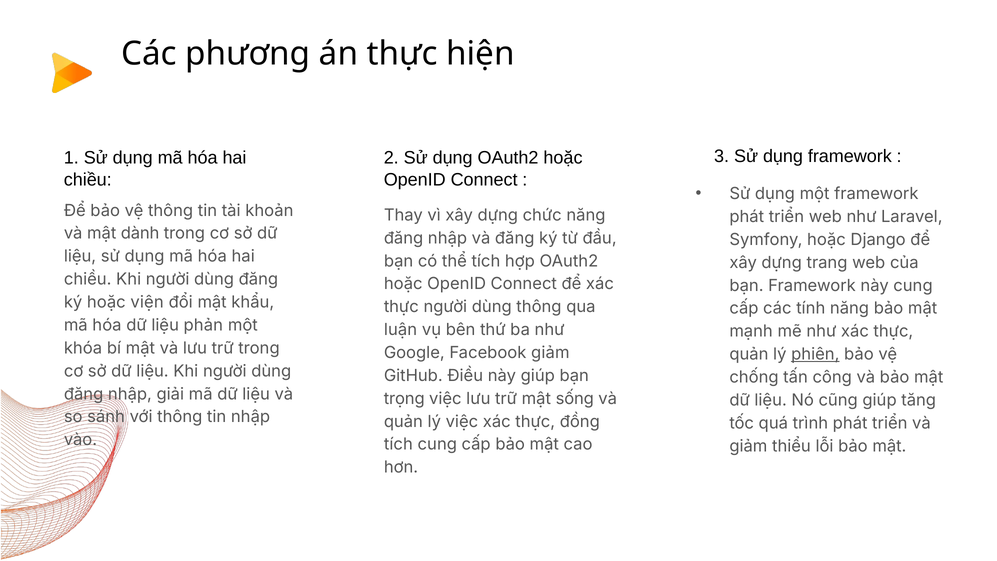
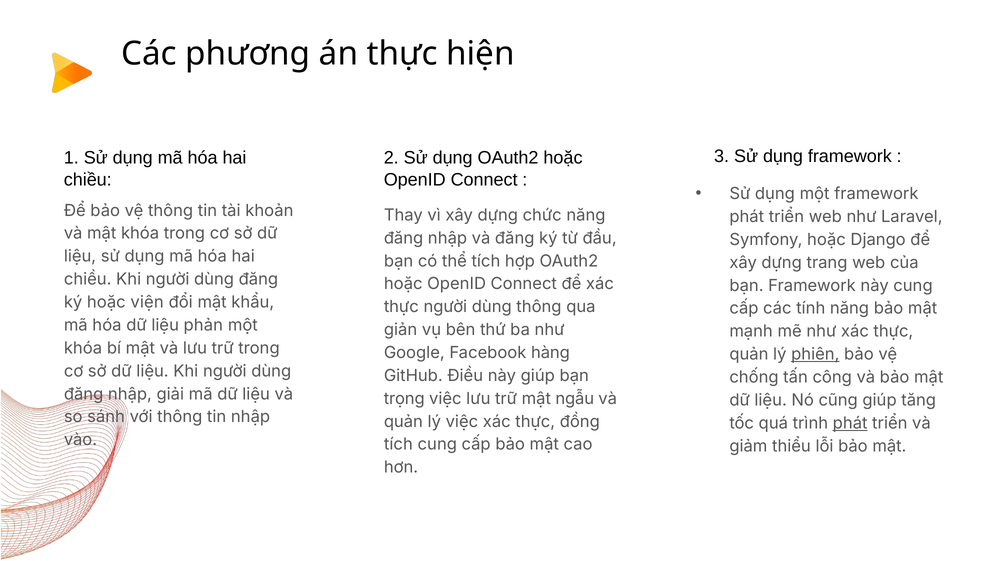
mật dành: dành -> khóa
luận: luận -> giản
Facebook giảm: giảm -> hàng
sống: sống -> ngẫu
phát at (850, 423) underline: none -> present
